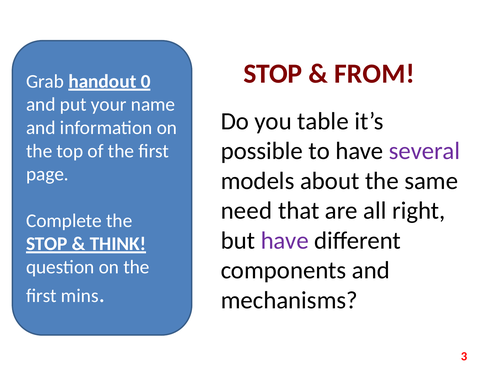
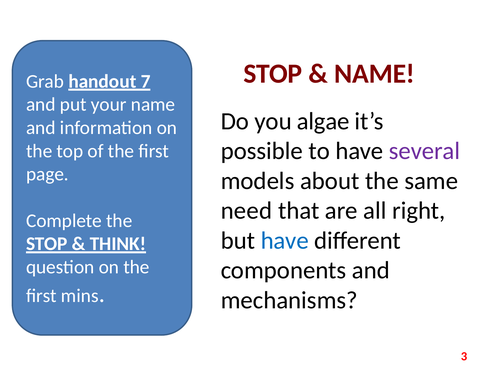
FROM at (374, 74): FROM -> NAME
0: 0 -> 7
table: table -> algae
have at (285, 240) colour: purple -> blue
